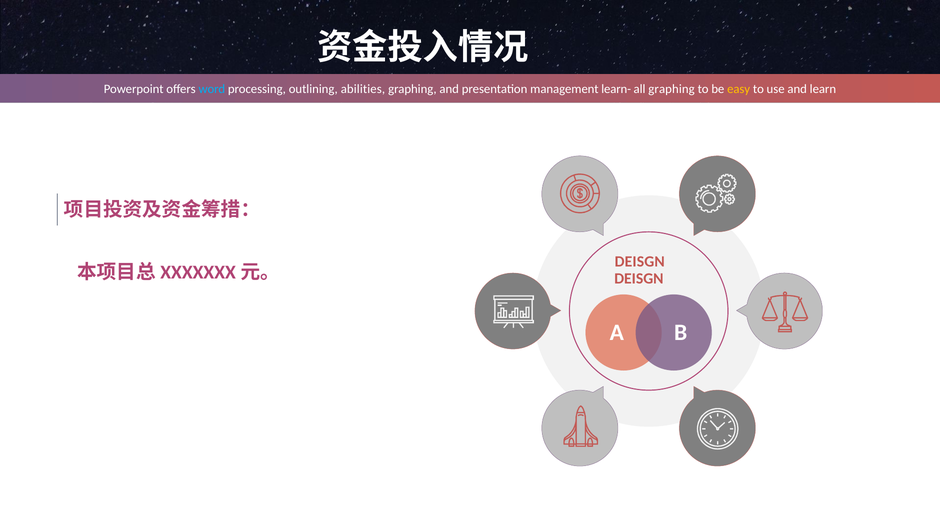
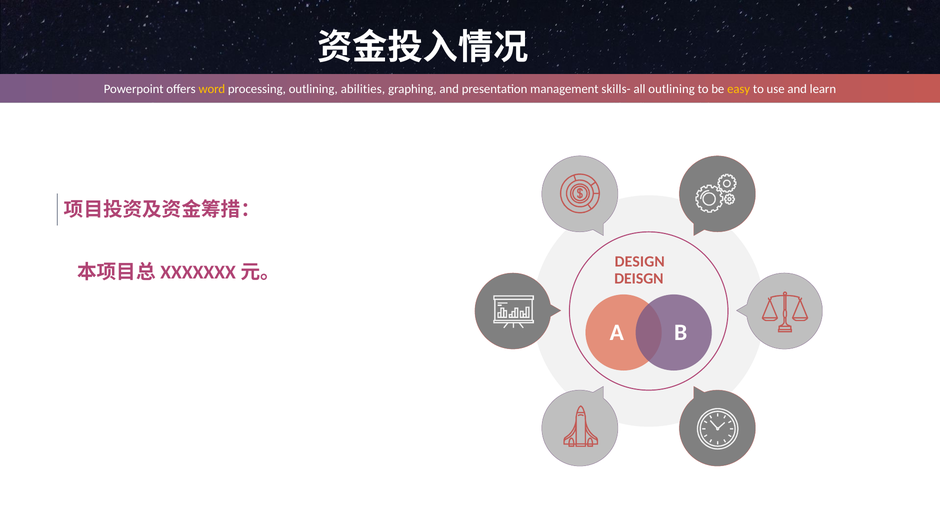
word colour: light blue -> yellow
learn-: learn- -> skills-
all graphing: graphing -> outlining
DEISGN at (640, 262): DEISGN -> DESIGN
